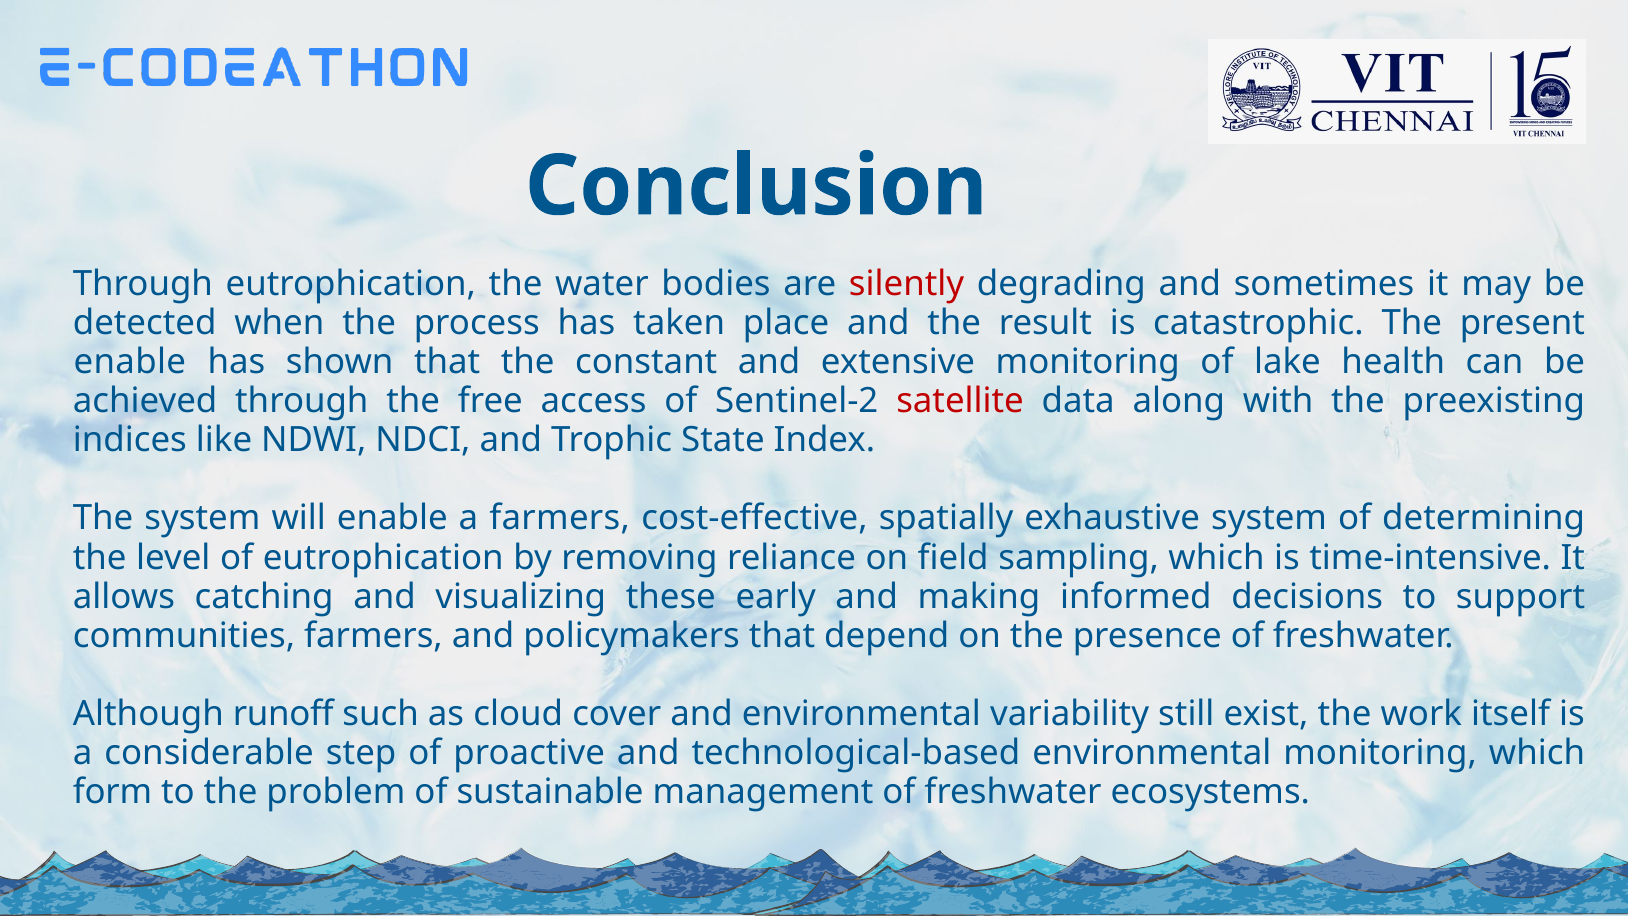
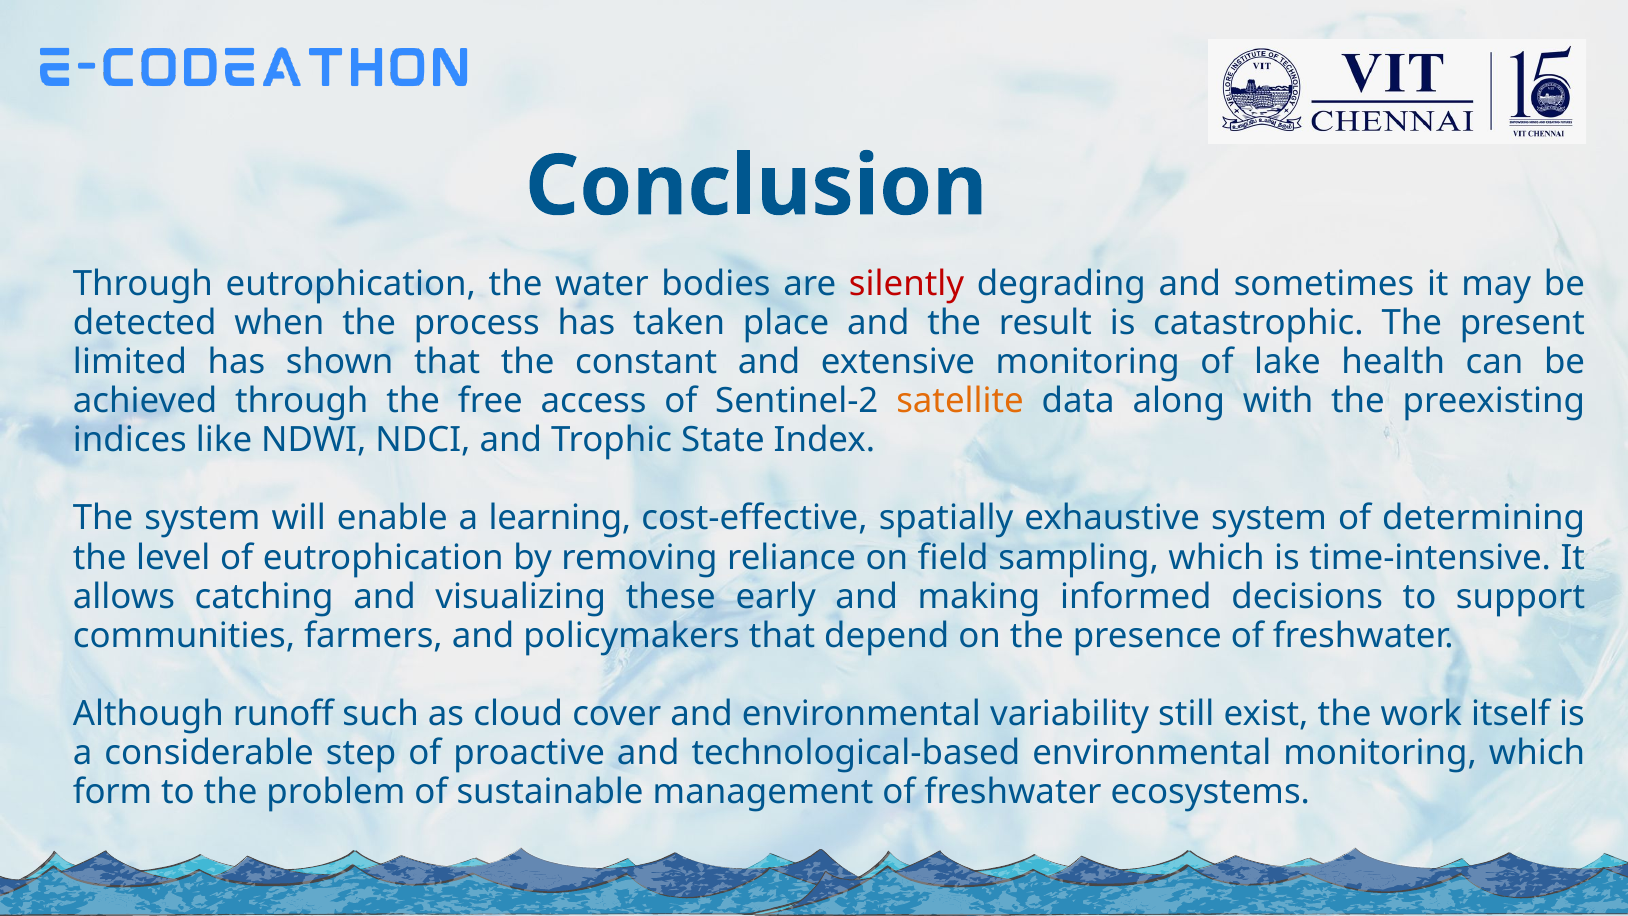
enable at (130, 362): enable -> limited
satellite colour: red -> orange
a farmers: farmers -> learning
